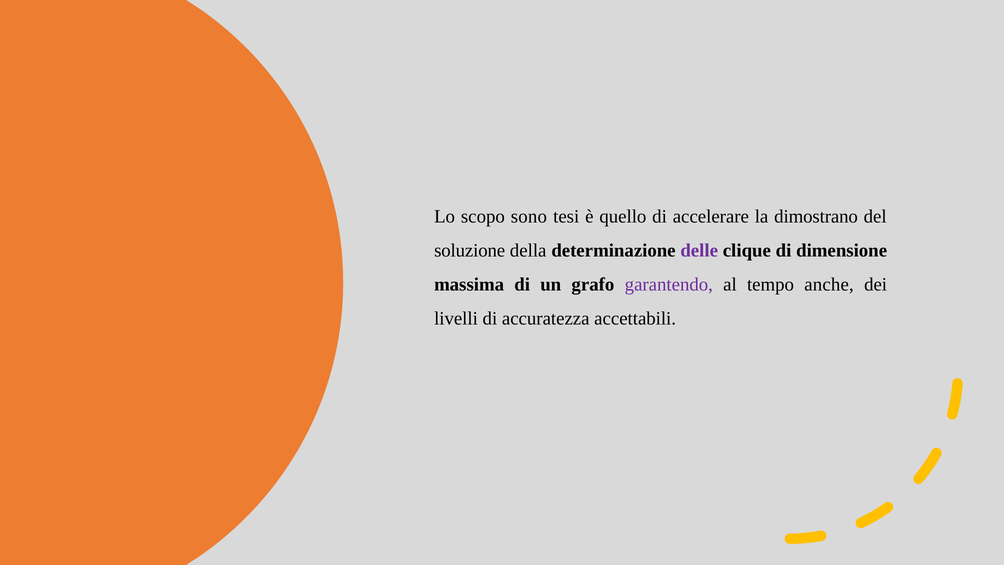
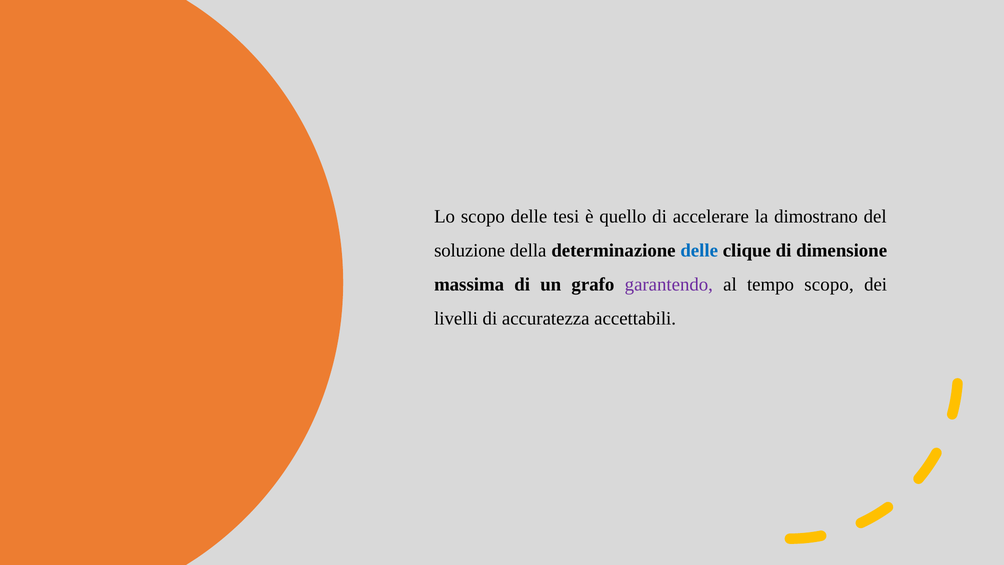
scopo sono: sono -> delle
delle at (699, 250) colour: purple -> blue
tempo anche: anche -> scopo
